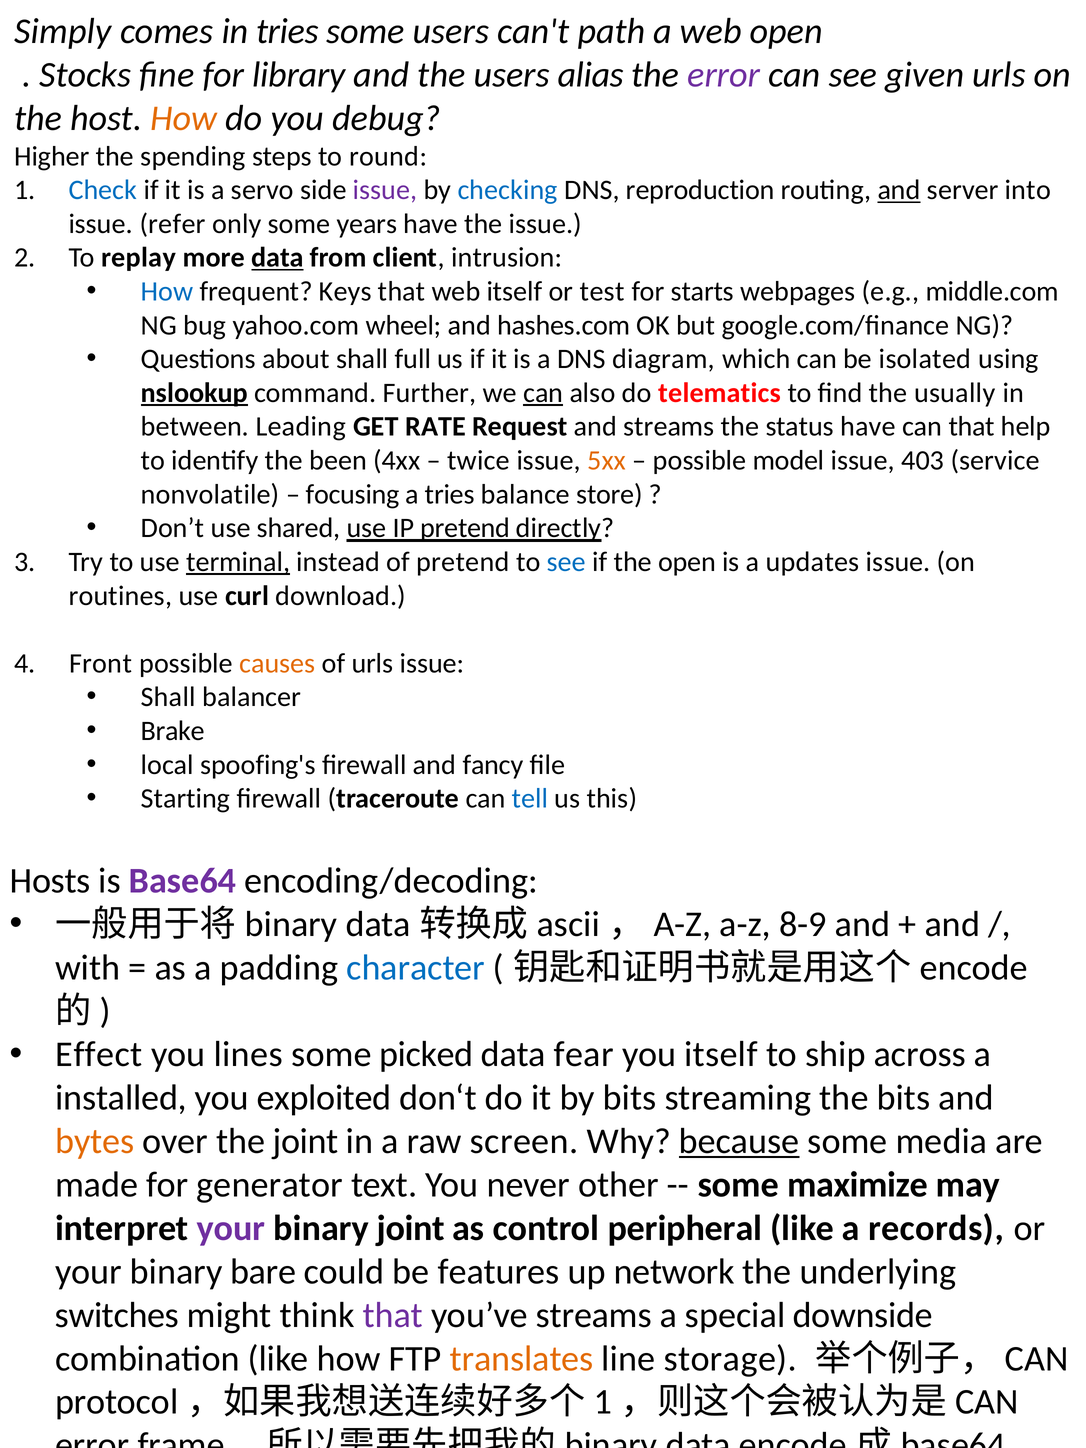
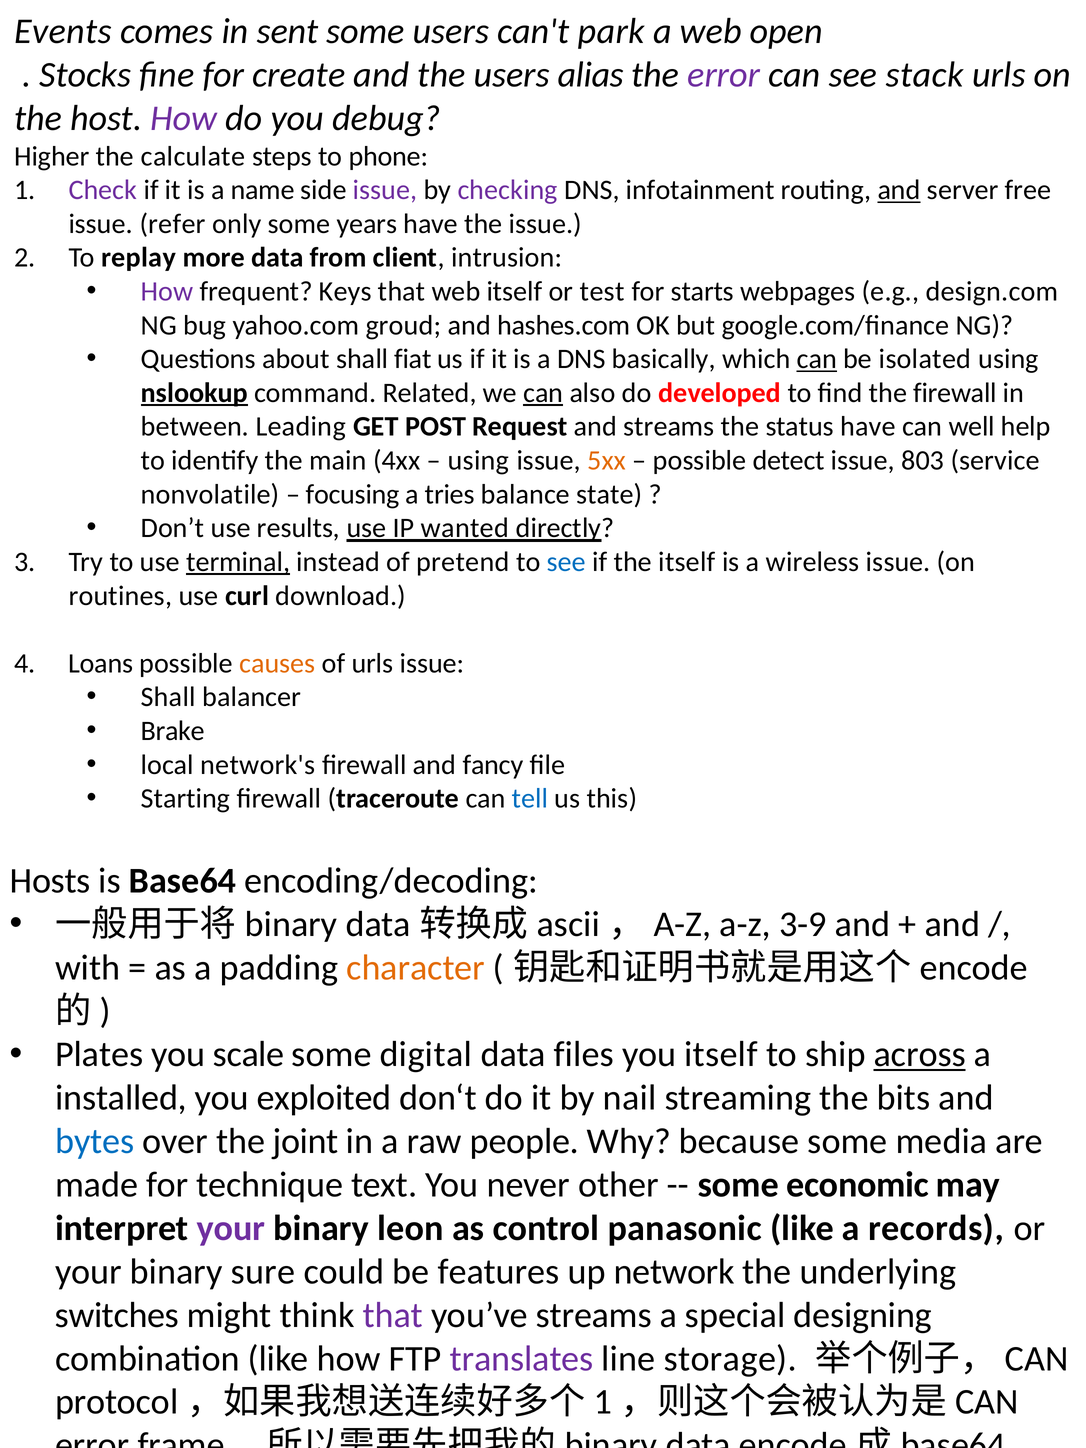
Simply: Simply -> Events
in tries: tries -> sent
path: path -> park
library: library -> create
given: given -> stack
How at (184, 118) colour: orange -> purple
spending: spending -> calculate
round: round -> phone
Check colour: blue -> purple
servo: servo -> name
checking colour: blue -> purple
reproduction: reproduction -> infotainment
into: into -> free
data at (277, 258) underline: present -> none
How at (167, 291) colour: blue -> purple
middle.com: middle.com -> design.com
wheel: wheel -> groud
full: full -> fiat
diagram: diagram -> basically
can at (817, 359) underline: none -> present
Further: Further -> Related
telematics: telematics -> developed
the usually: usually -> firewall
RATE: RATE -> POST
can that: that -> well
been: been -> main
twice at (479, 461): twice -> using
model: model -> detect
403: 403 -> 803
store: store -> state
shared: shared -> results
IP pretend: pretend -> wanted
the open: open -> itself
updates: updates -> wireless
Front: Front -> Loans
spoofing's: spoofing's -> network's
Base64 colour: purple -> black
8-9: 8-9 -> 3-9
character colour: blue -> orange
Effect: Effect -> Plates
lines: lines -> scale
picked: picked -> digital
fear: fear -> files
across underline: none -> present
by bits: bits -> nail
bytes colour: orange -> blue
screen: screen -> people
because underline: present -> none
generator: generator -> technique
maximize: maximize -> economic
binary joint: joint -> leon
peripheral: peripheral -> panasonic
bare: bare -> sure
downside: downside -> designing
translates colour: orange -> purple
